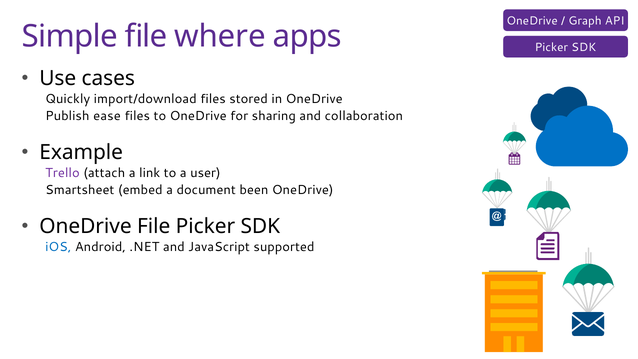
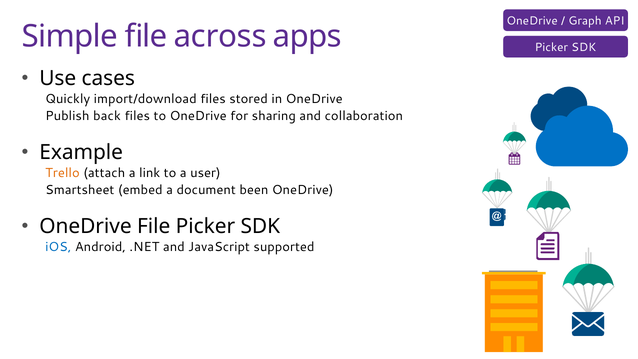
where: where -> across
ease: ease -> back
Trello colour: purple -> orange
